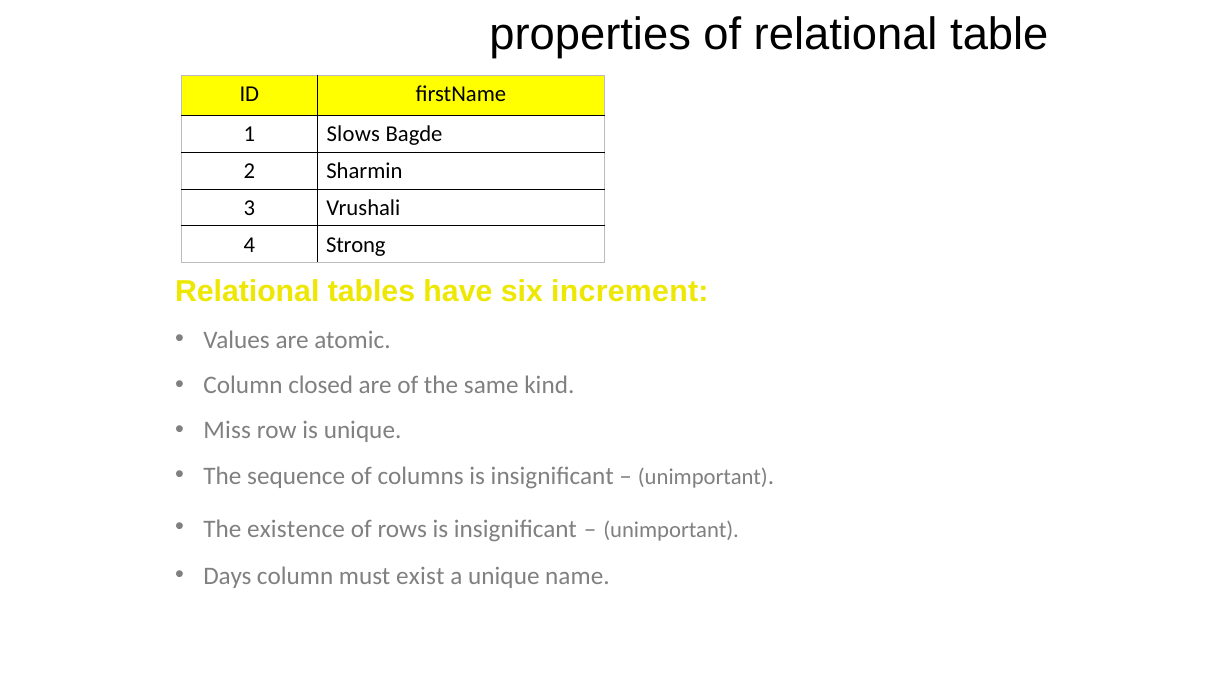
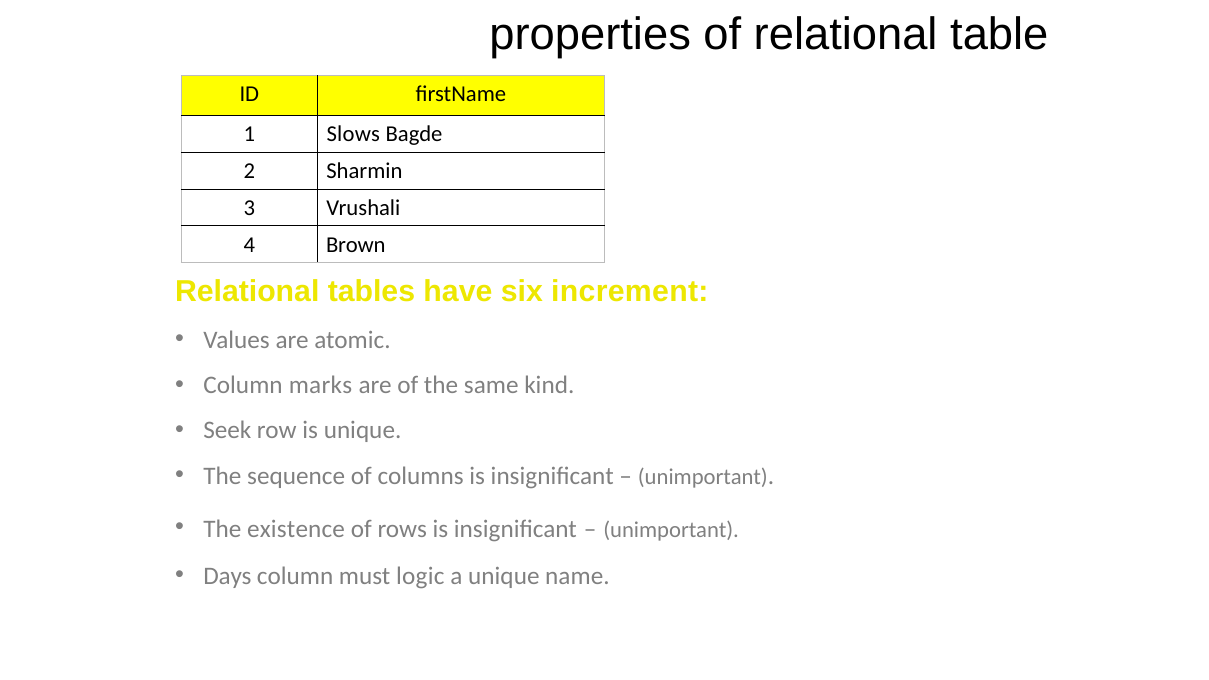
Strong: Strong -> Brown
closed: closed -> marks
Miss: Miss -> Seek
exist: exist -> logic
